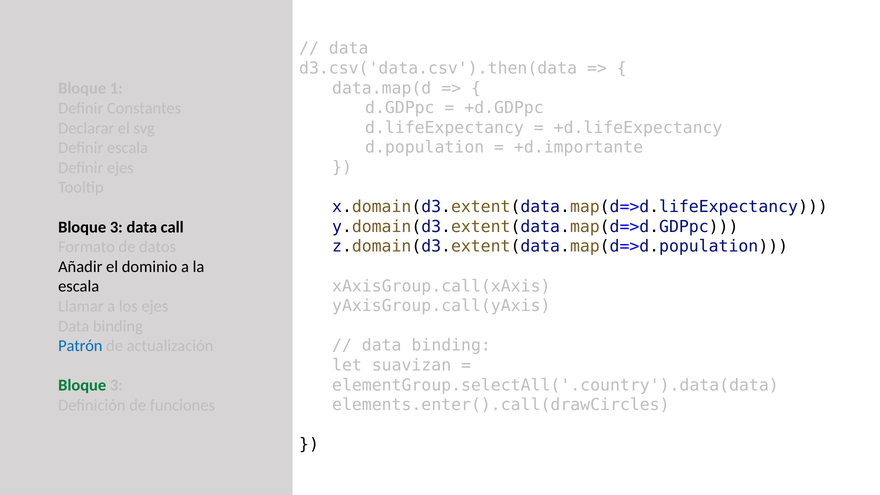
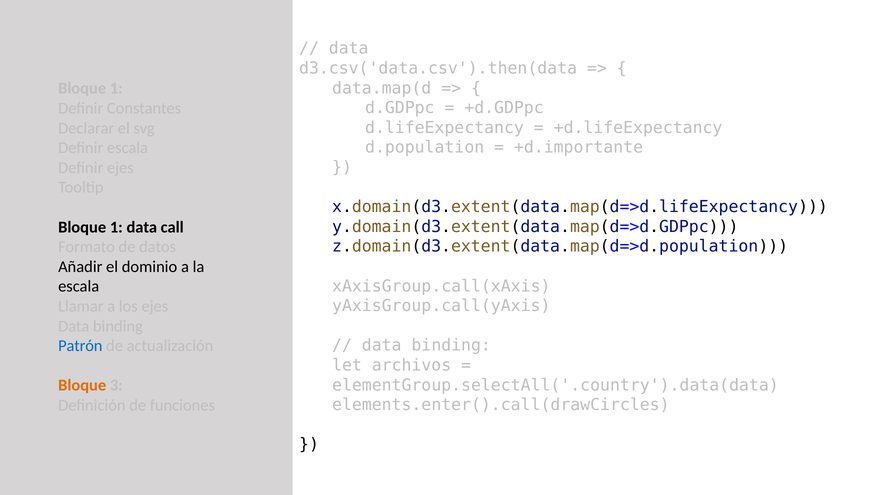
3 at (116, 227): 3 -> 1
suavizan: suavizan -> archivos
Bloque at (82, 386) colour: green -> orange
